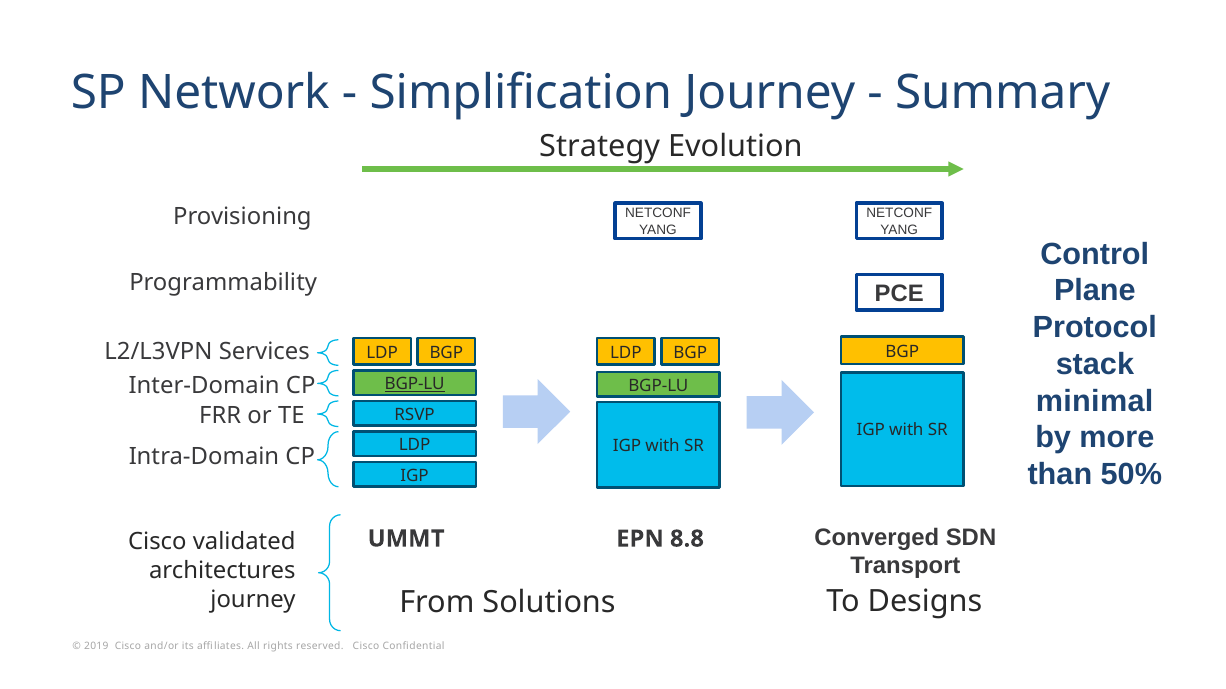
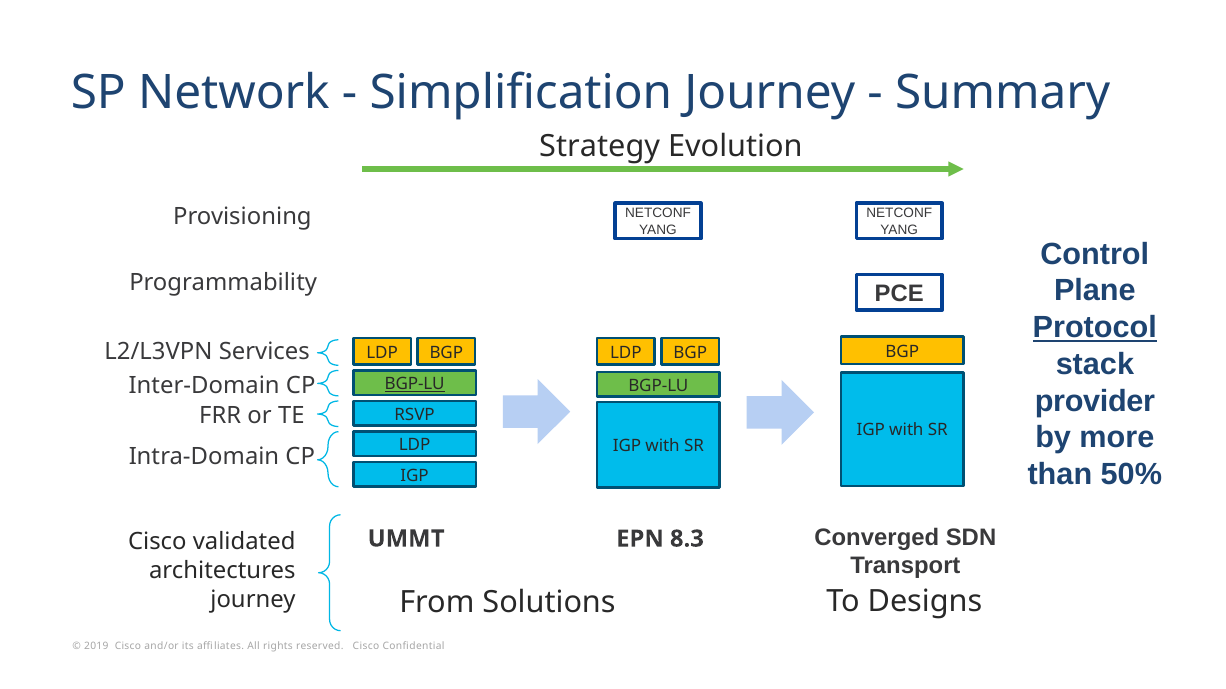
Protocol underline: none -> present
minimal: minimal -> provider
8.8: 8.8 -> 8.3
